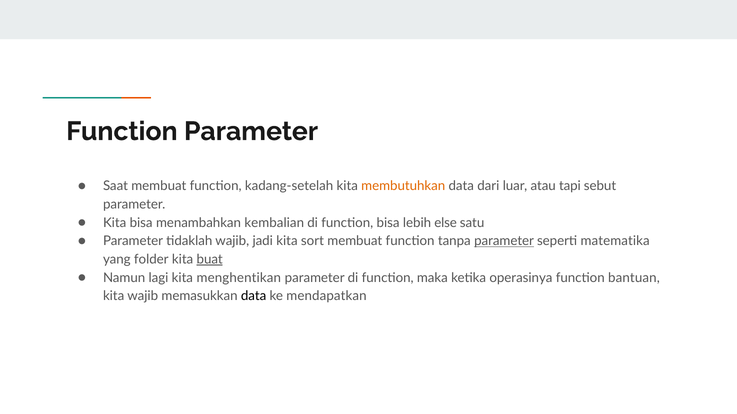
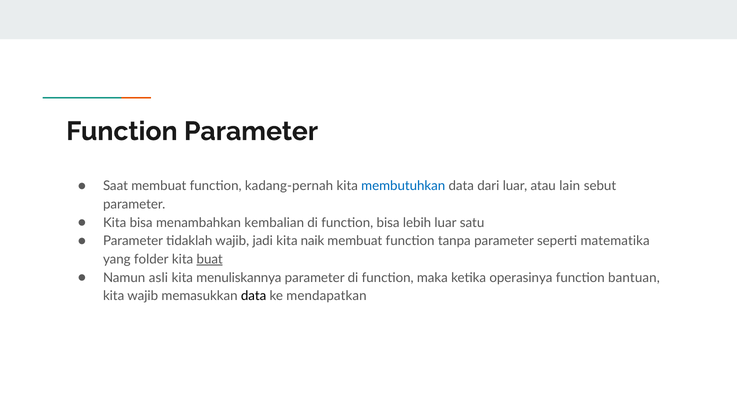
kadang-setelah: kadang-setelah -> kadang-pernah
membutuhkan colour: orange -> blue
tapi: tapi -> lain
lebih else: else -> luar
sort: sort -> naik
parameter at (504, 241) underline: present -> none
lagi: lagi -> asli
menghentikan: menghentikan -> menuliskannya
